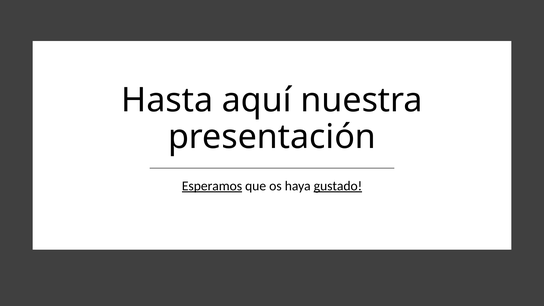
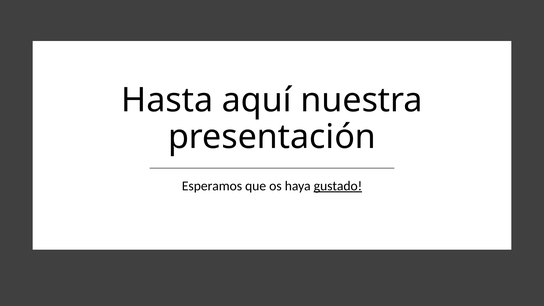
Esperamos underline: present -> none
